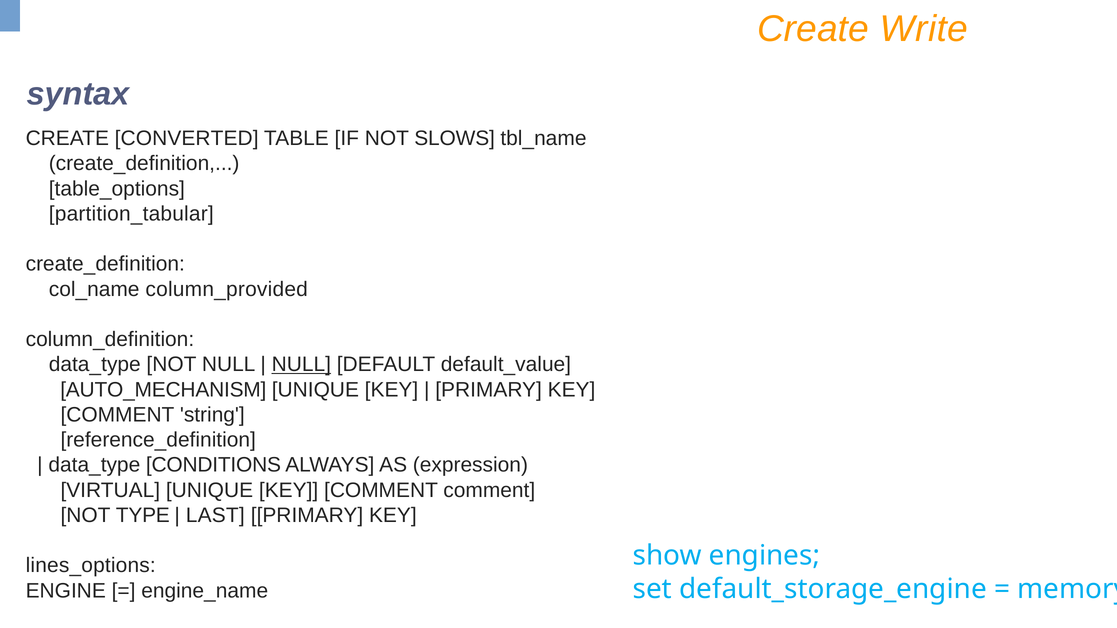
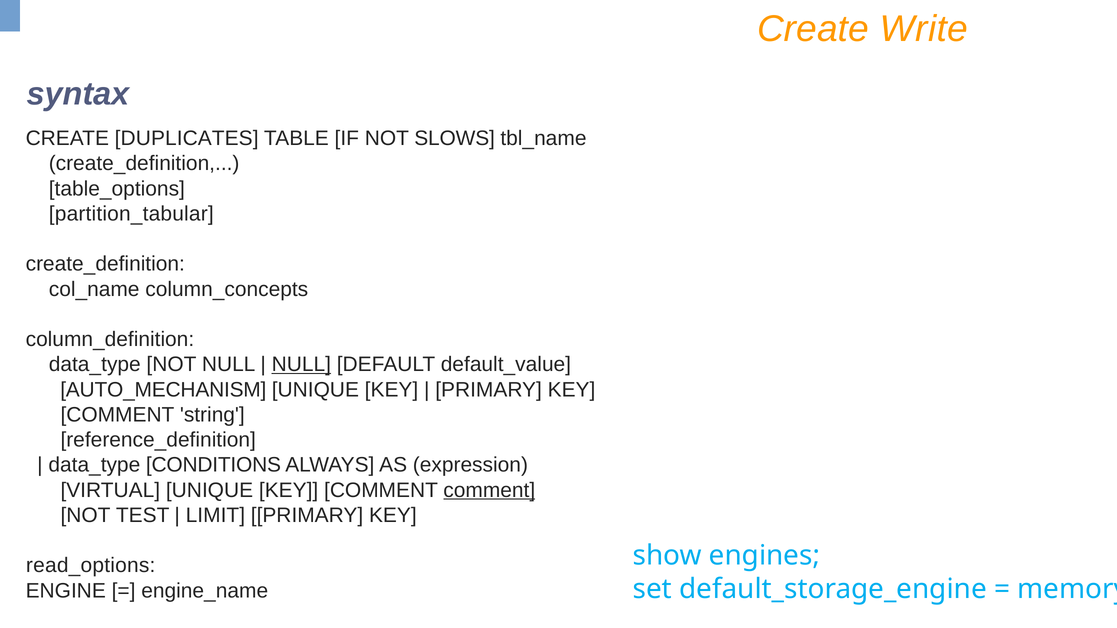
CONVERTED: CONVERTED -> DUPLICATES
column_provided: column_provided -> column_concepts
comment at (489, 490) underline: none -> present
TYPE: TYPE -> TEST
LAST: LAST -> LIMIT
lines_options: lines_options -> read_options
